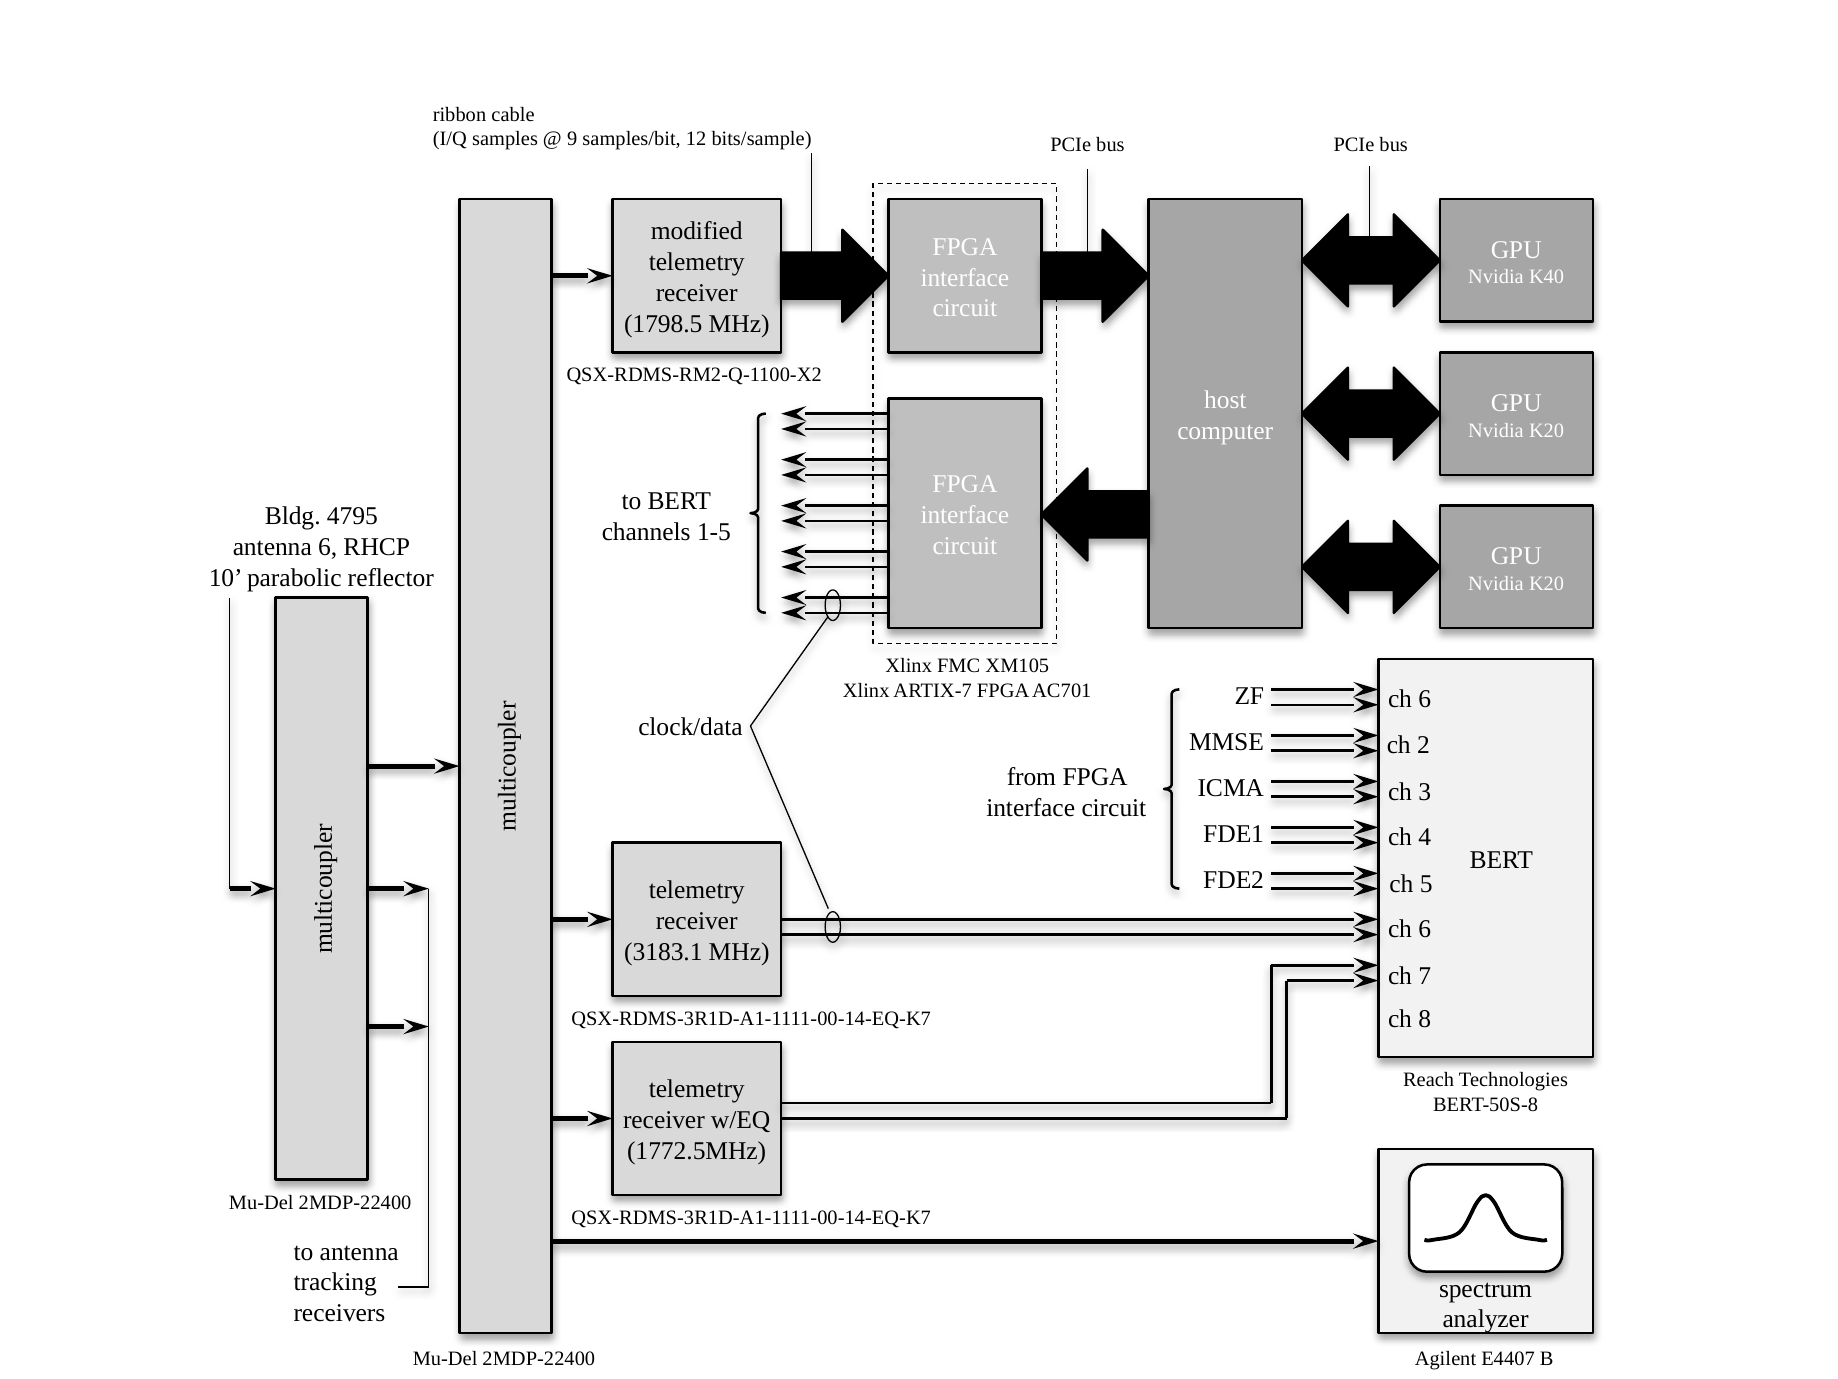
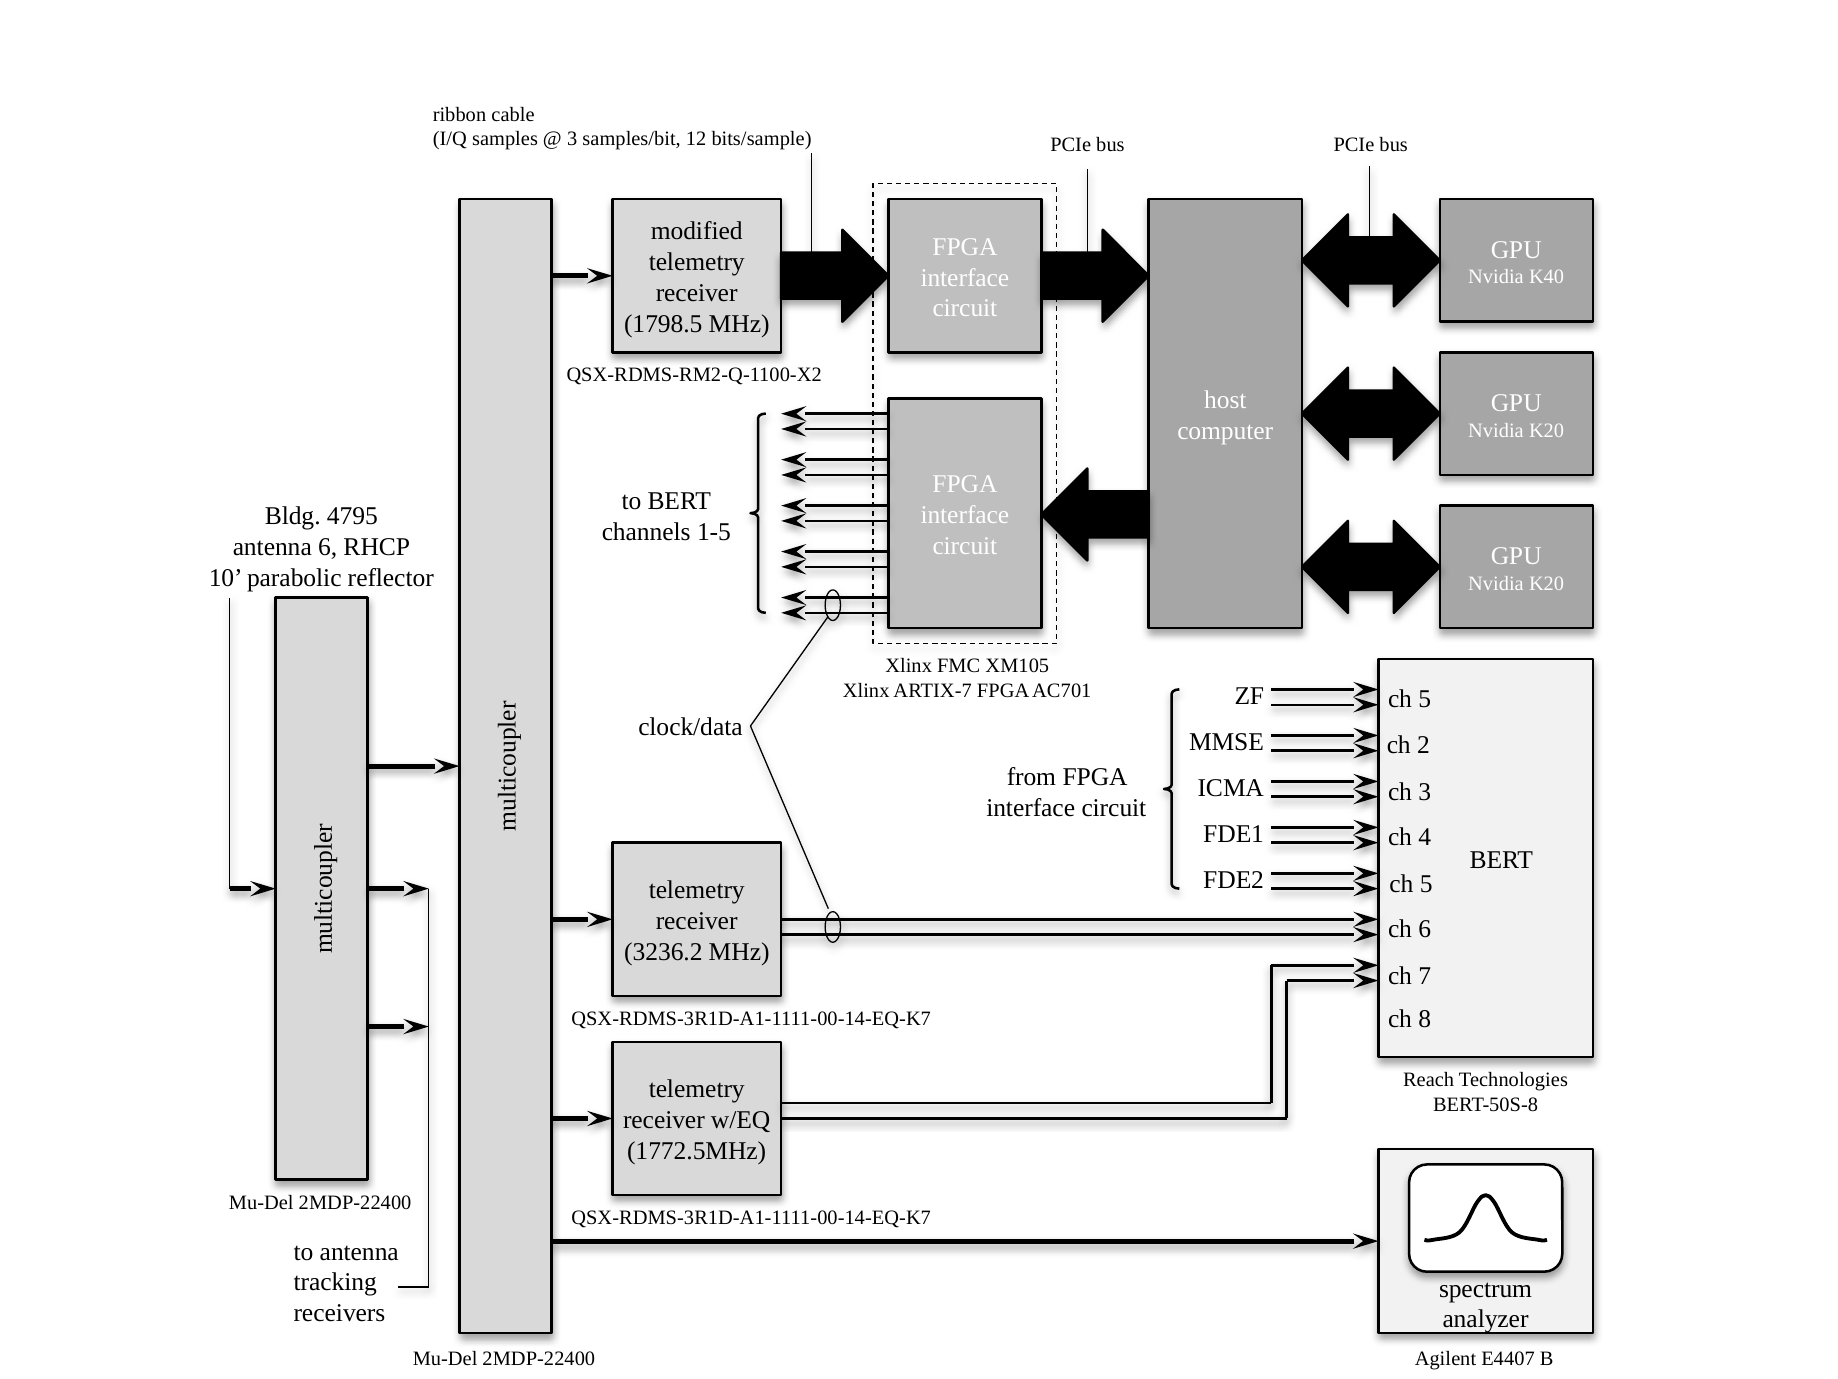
9 at (572, 139): 9 -> 3
6 at (1425, 699): 6 -> 5
3183.1: 3183.1 -> 3236.2
